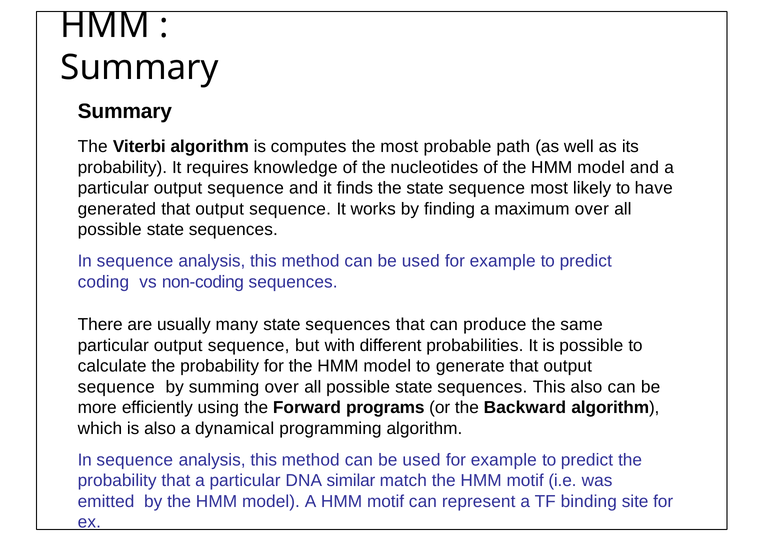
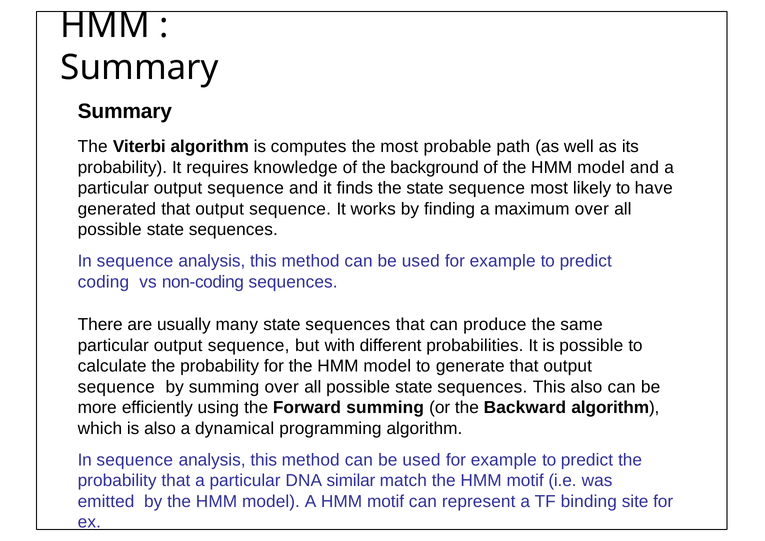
nucleotides: nucleotides -> background
Forward programs: programs -> summing
